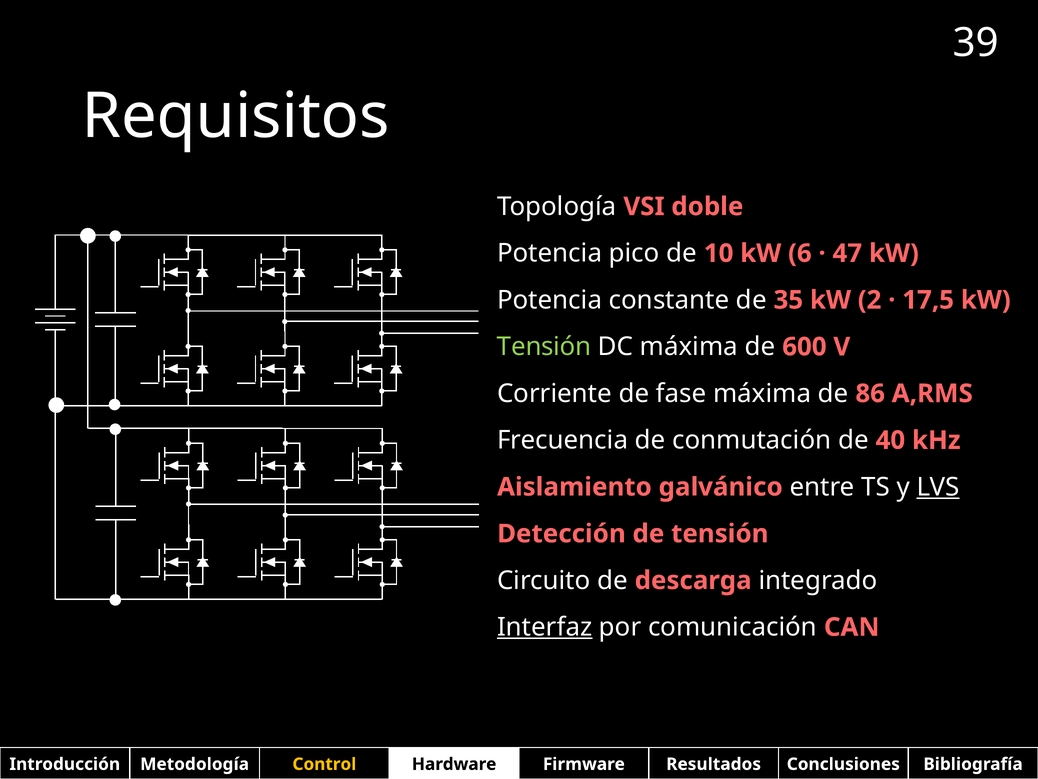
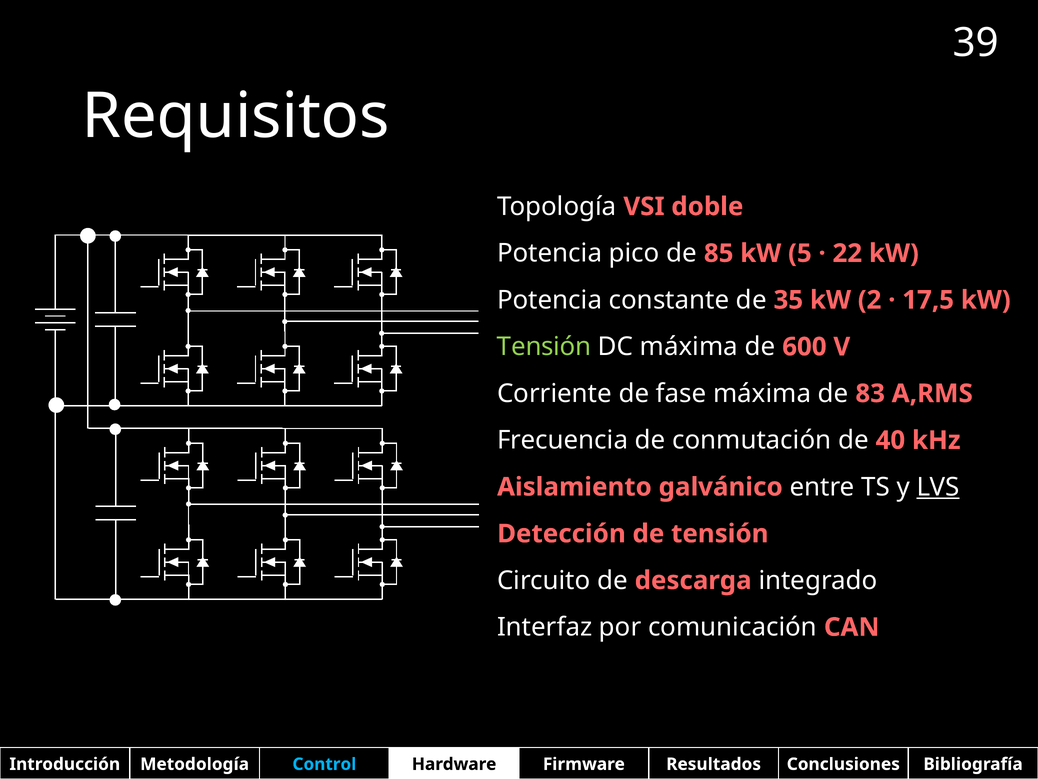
10: 10 -> 85
6: 6 -> 5
47: 47 -> 22
86: 86 -> 83
Interfaz underline: present -> none
Control colour: yellow -> light blue
